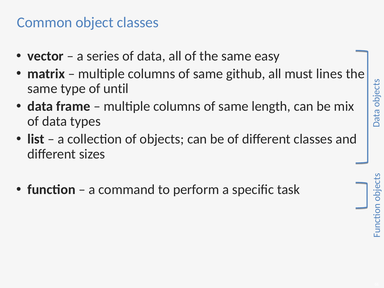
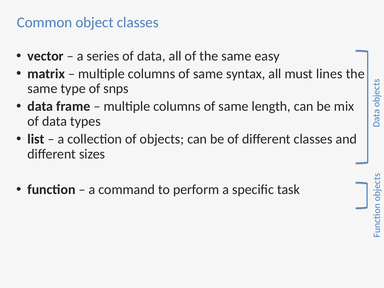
github: github -> syntax
until: until -> snps
